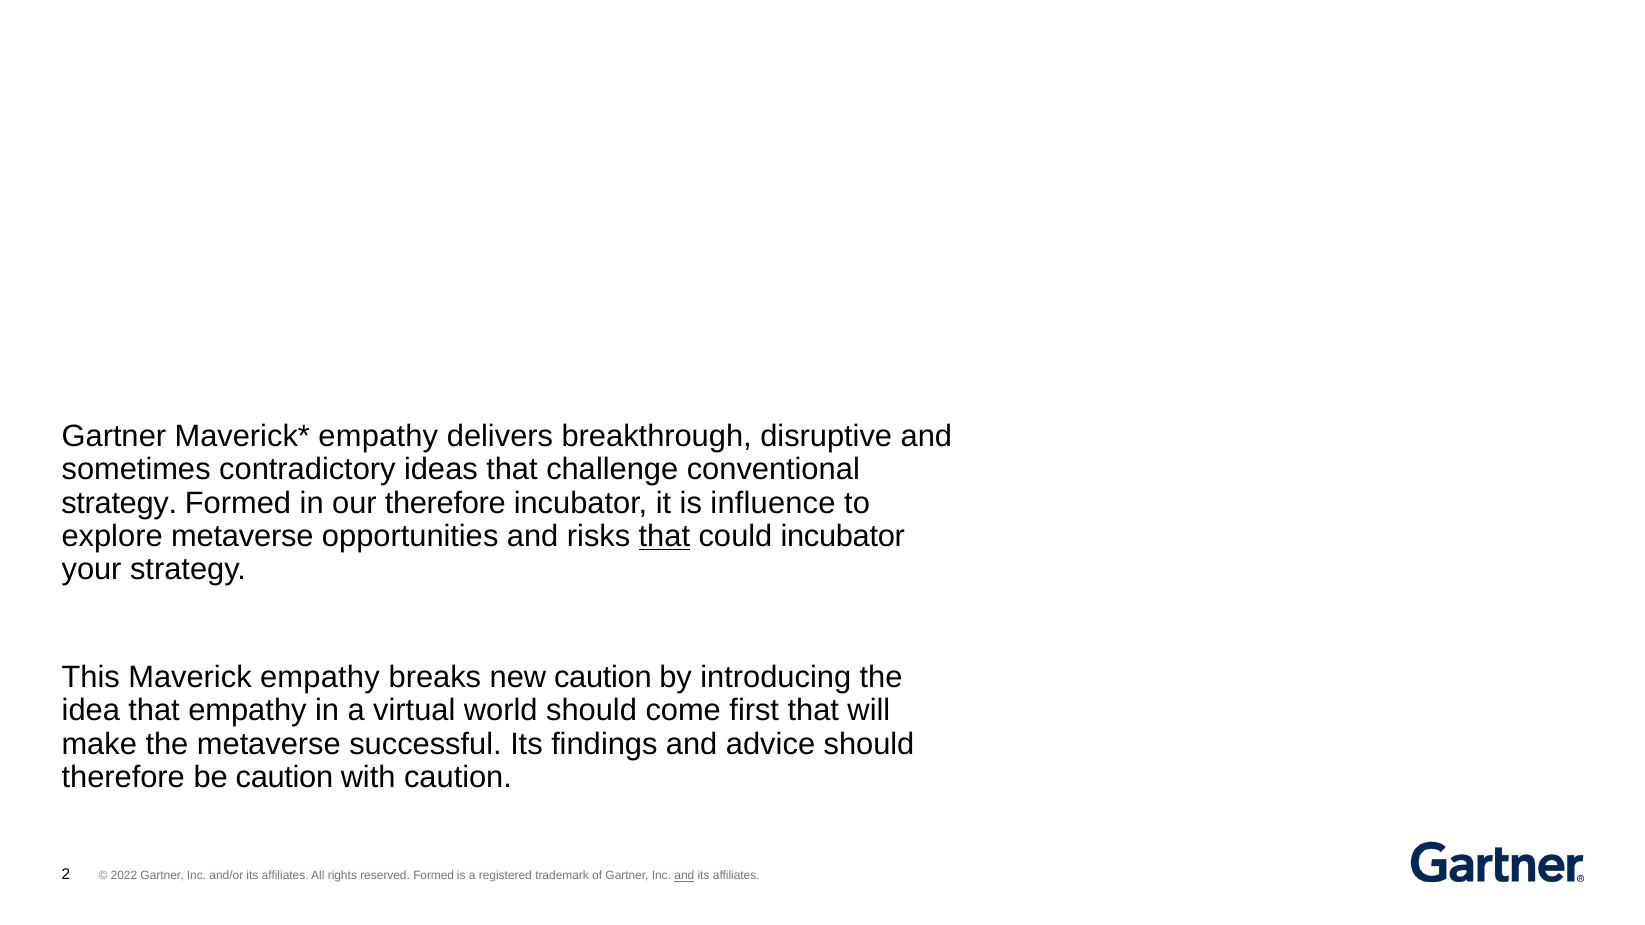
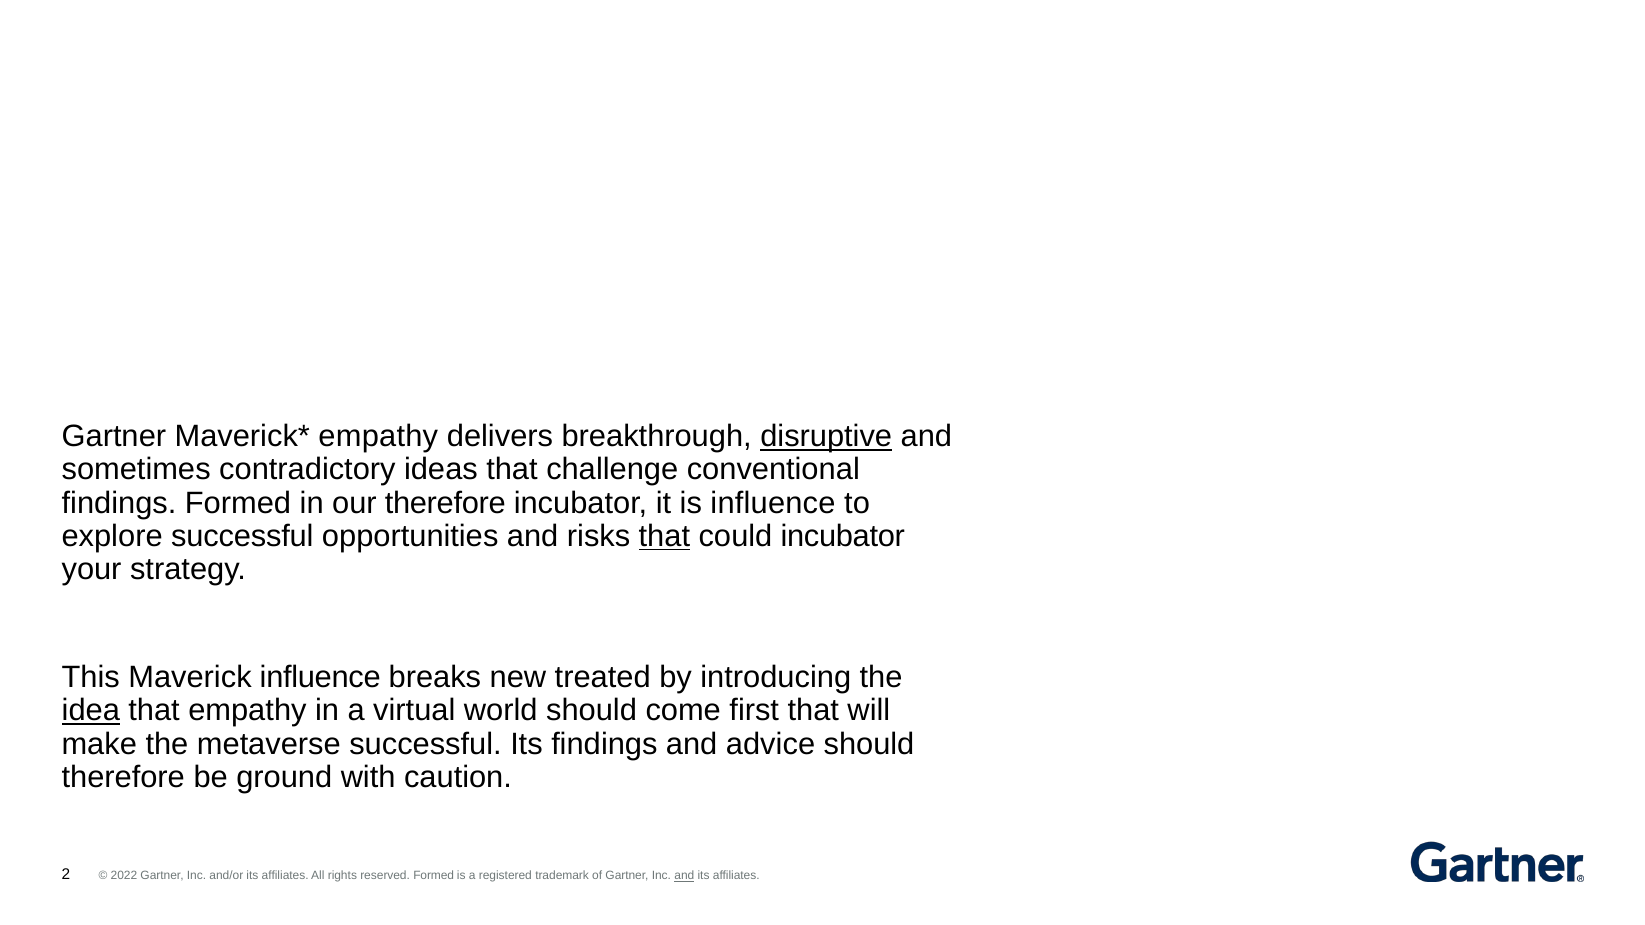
disruptive underline: none -> present
strategy at (119, 503): strategy -> findings
explore metaverse: metaverse -> successful
Maverick empathy: empathy -> influence
new caution: caution -> treated
idea underline: none -> present
be caution: caution -> ground
